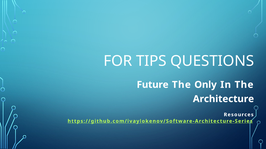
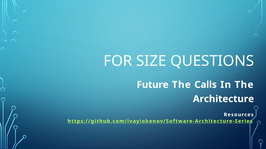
TIPS: TIPS -> SIZE
Only: Only -> Calls
